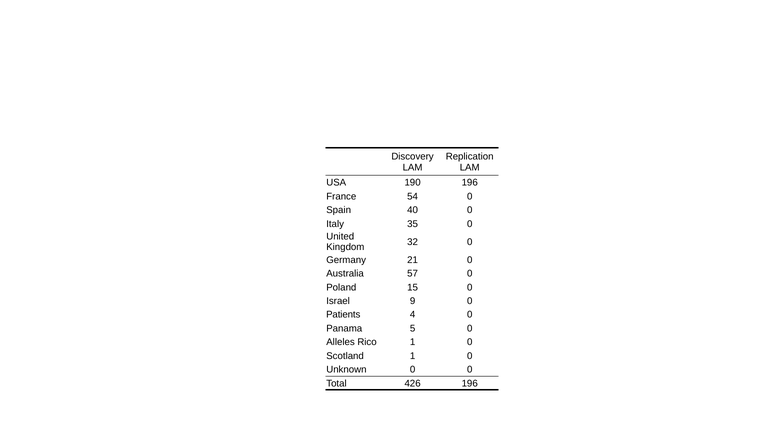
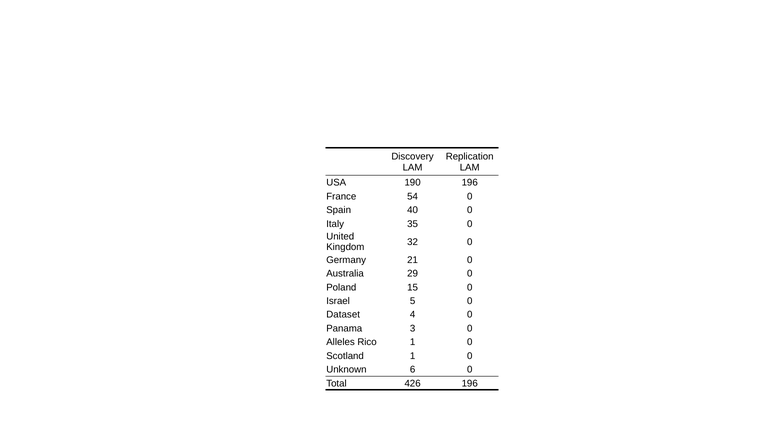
57: 57 -> 29
9: 9 -> 5
Patients: Patients -> Dataset
5: 5 -> 3
Unknown 0: 0 -> 6
